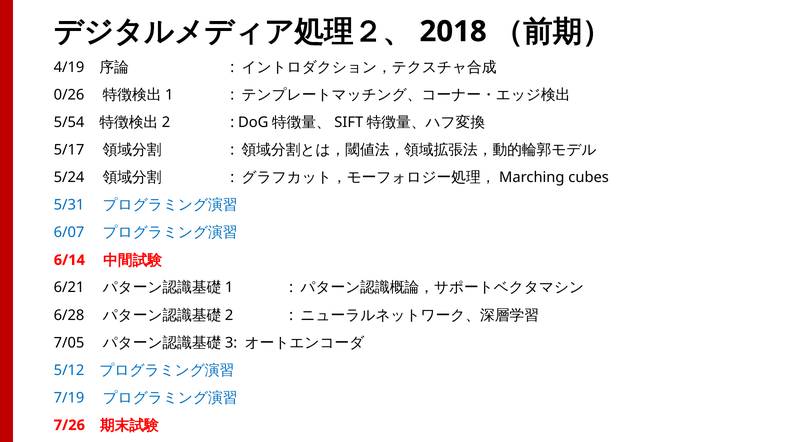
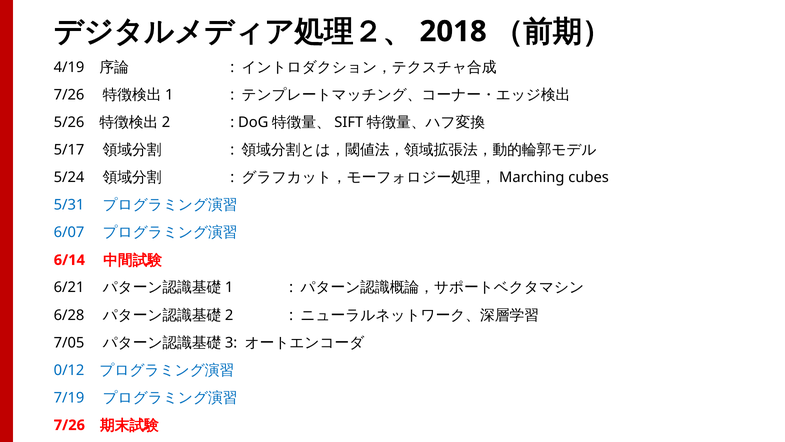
0/26 at (69, 95): 0/26 -> 7/26
5/54: 5/54 -> 5/26
5/12: 5/12 -> 0/12
